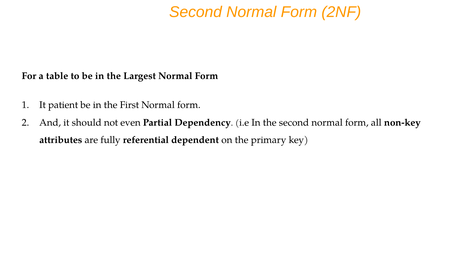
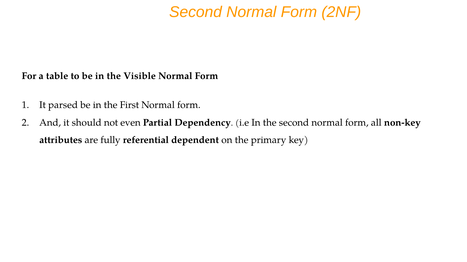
Largest: Largest -> Visible
patient: patient -> parsed
